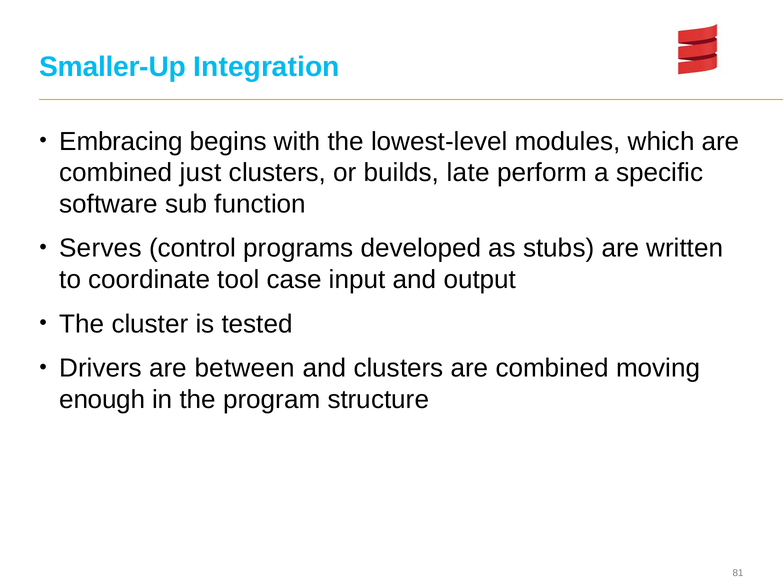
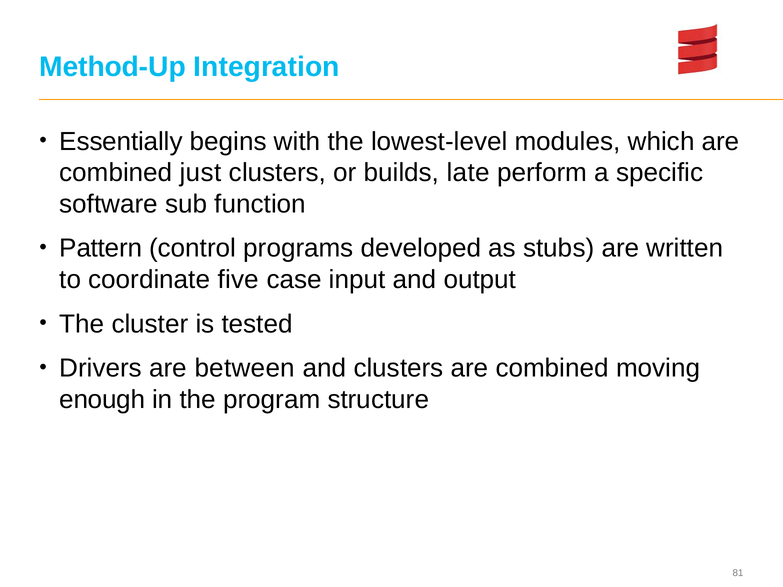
Smaller-Up: Smaller-Up -> Method-Up
Embracing: Embracing -> Essentially
Serves: Serves -> Pattern
tool: tool -> five
